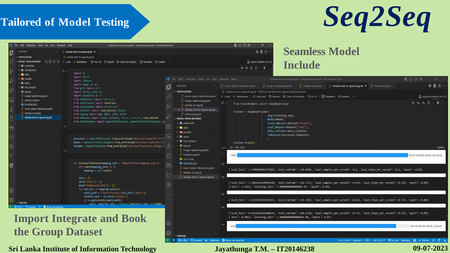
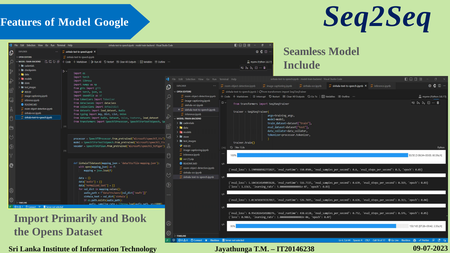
Tailored: Tailored -> Features
Testing: Testing -> Google
Integrate: Integrate -> Primarily
Group: Group -> Opens
